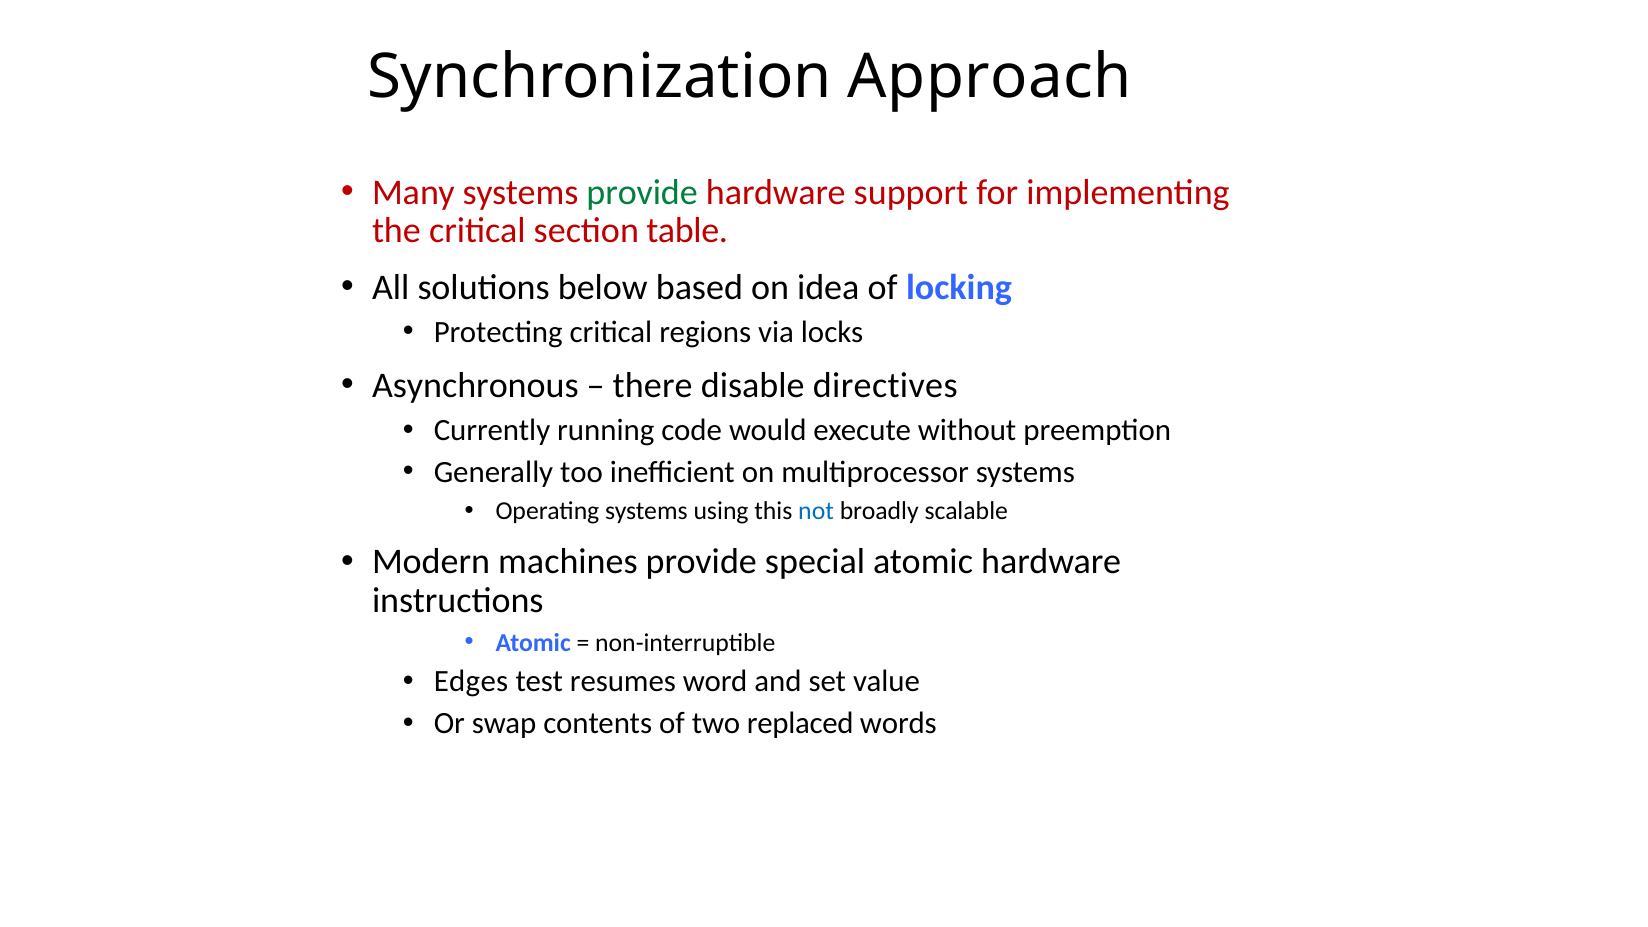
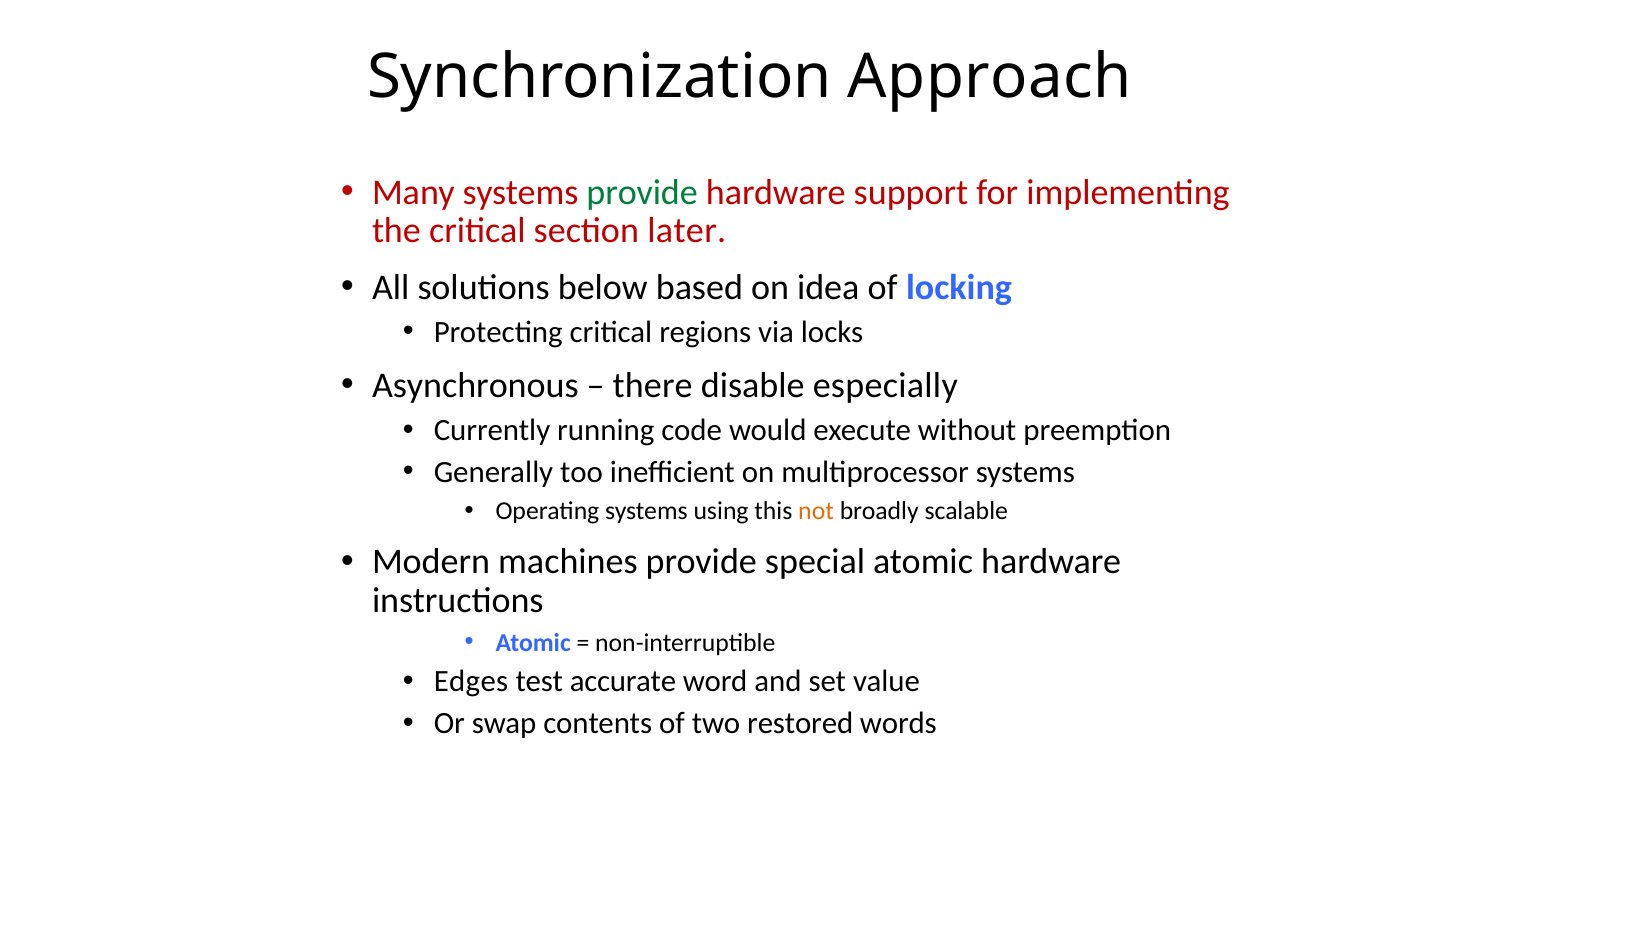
table: table -> later
directives: directives -> especially
not colour: blue -> orange
resumes: resumes -> accurate
replaced: replaced -> restored
